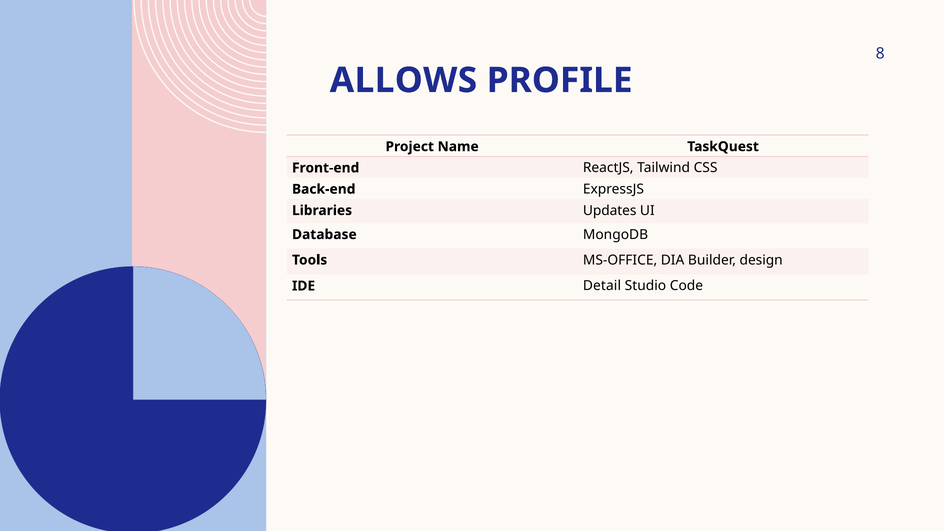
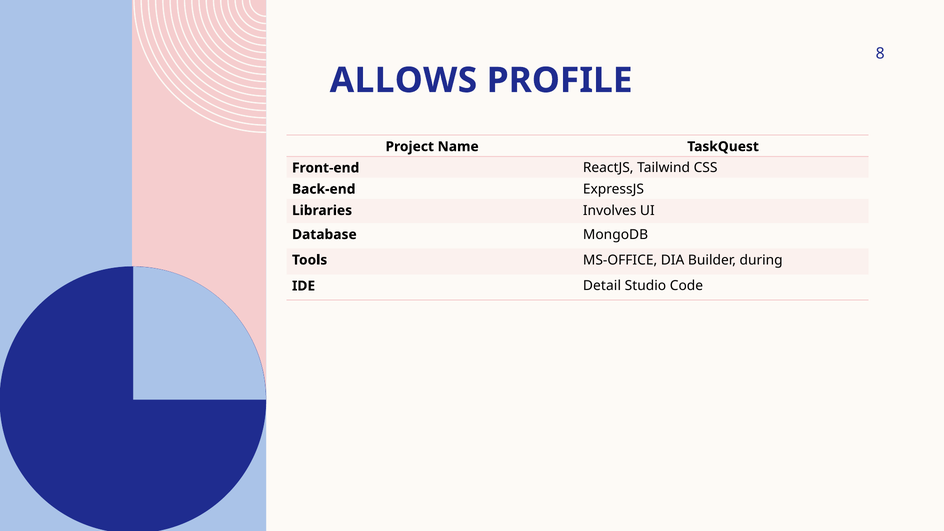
Updates: Updates -> Involves
design: design -> during
